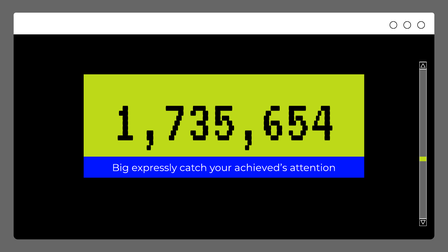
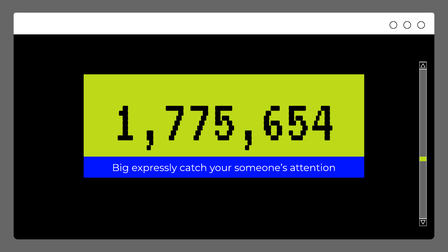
1,735,654: 1,735,654 -> 1,775,654
achieved’s: achieved’s -> someone’s
